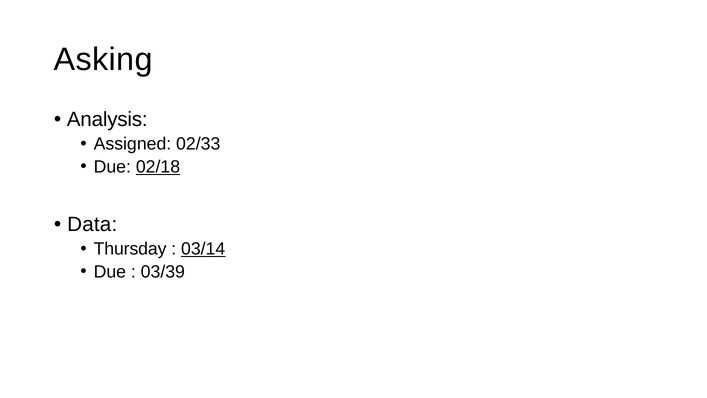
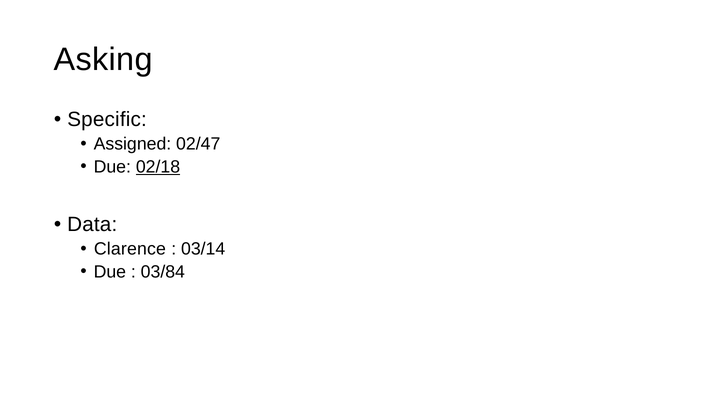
Analysis: Analysis -> Specific
02/33: 02/33 -> 02/47
Thursday: Thursday -> Clarence
03/14 underline: present -> none
03/39: 03/39 -> 03/84
